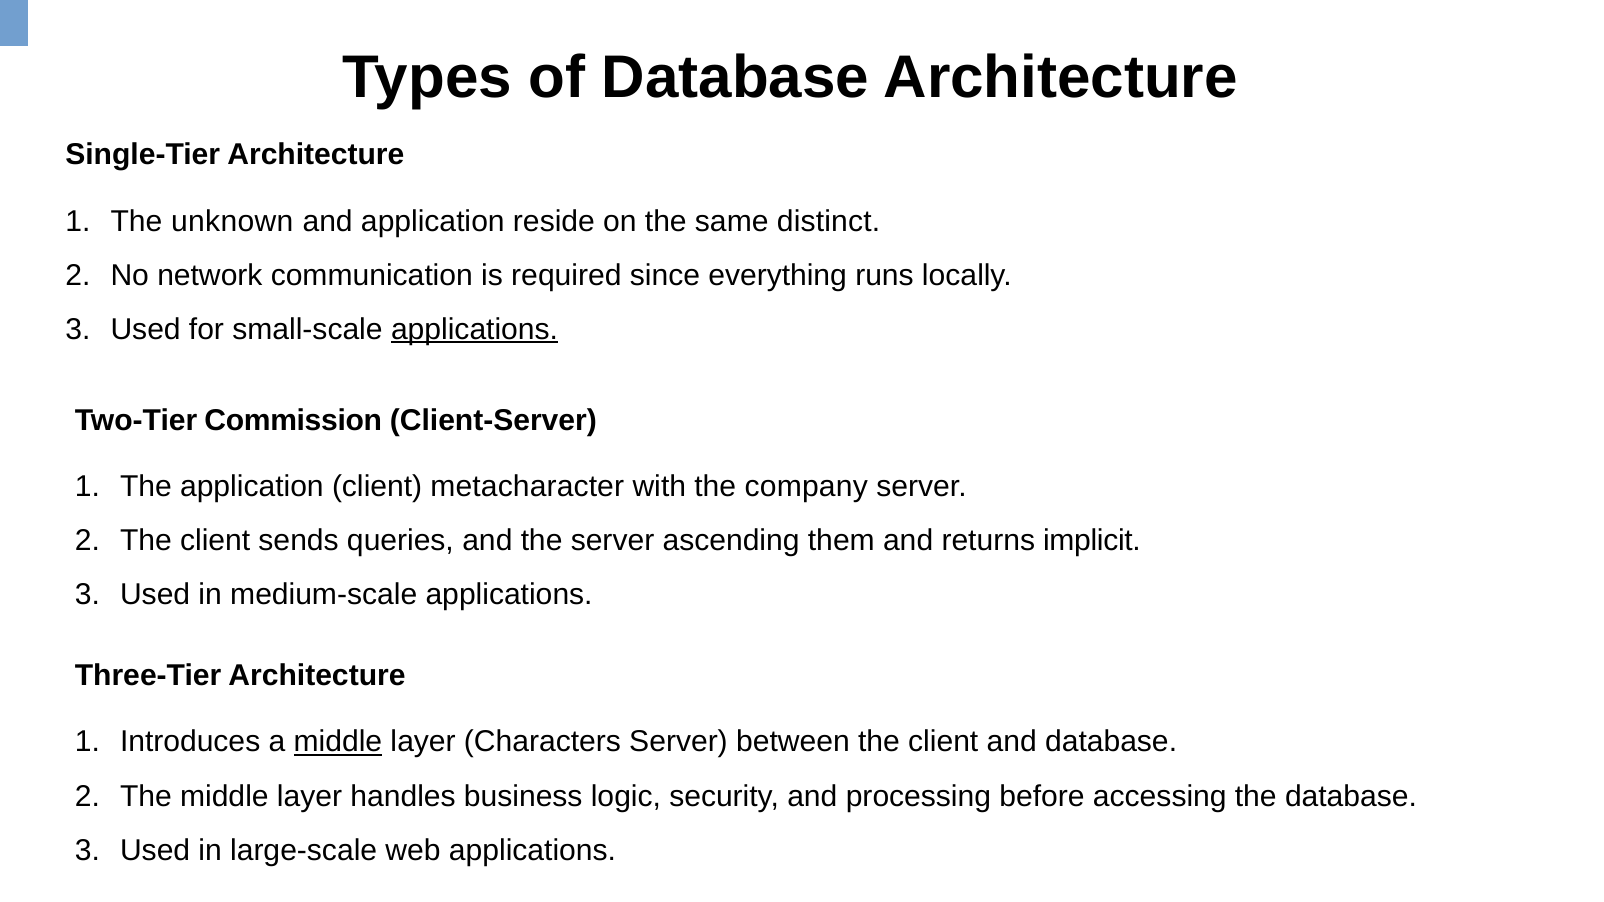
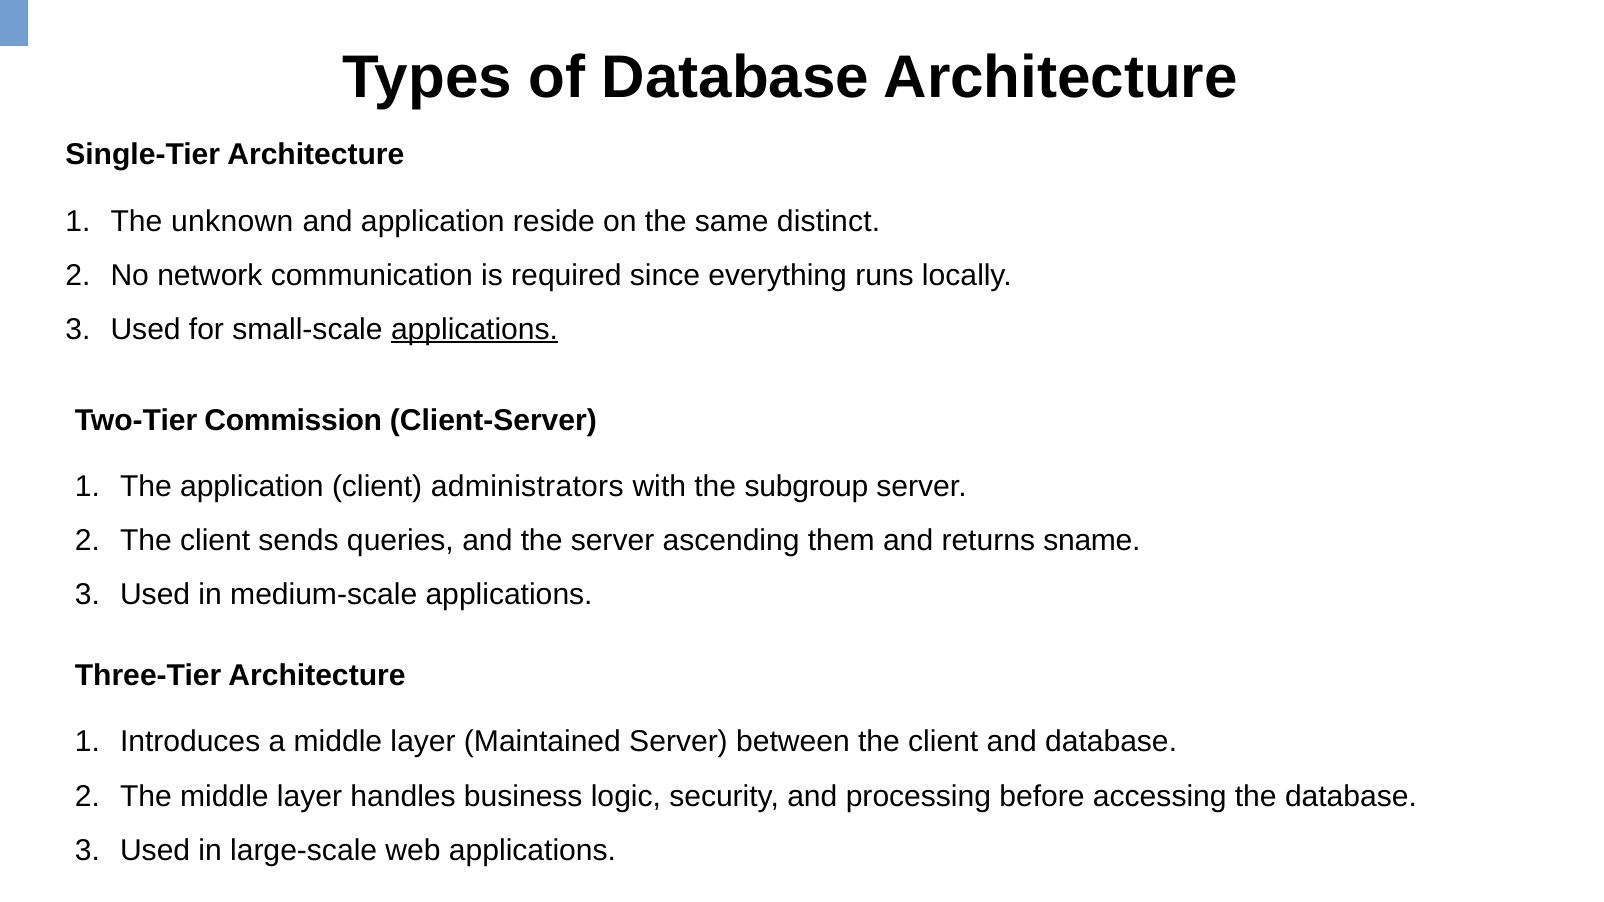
metacharacter: metacharacter -> administrators
company: company -> subgroup
implicit: implicit -> sname
middle at (338, 742) underline: present -> none
Characters: Characters -> Maintained
